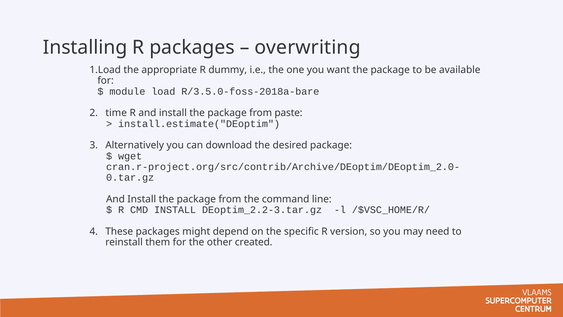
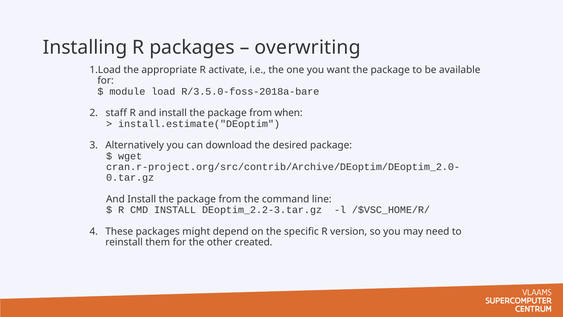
dummy: dummy -> activate
time: time -> staff
paste: paste -> when
